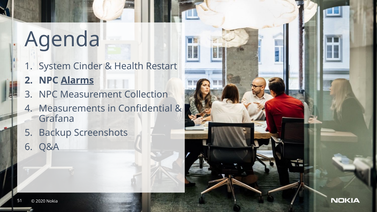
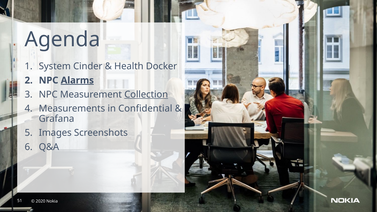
Restart: Restart -> Docker
Collection underline: none -> present
Backup: Backup -> Images
